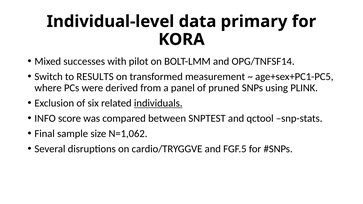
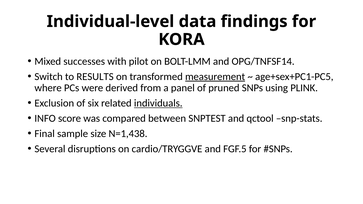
primary: primary -> findings
measurement underline: none -> present
N=1,062: N=1,062 -> N=1,438
